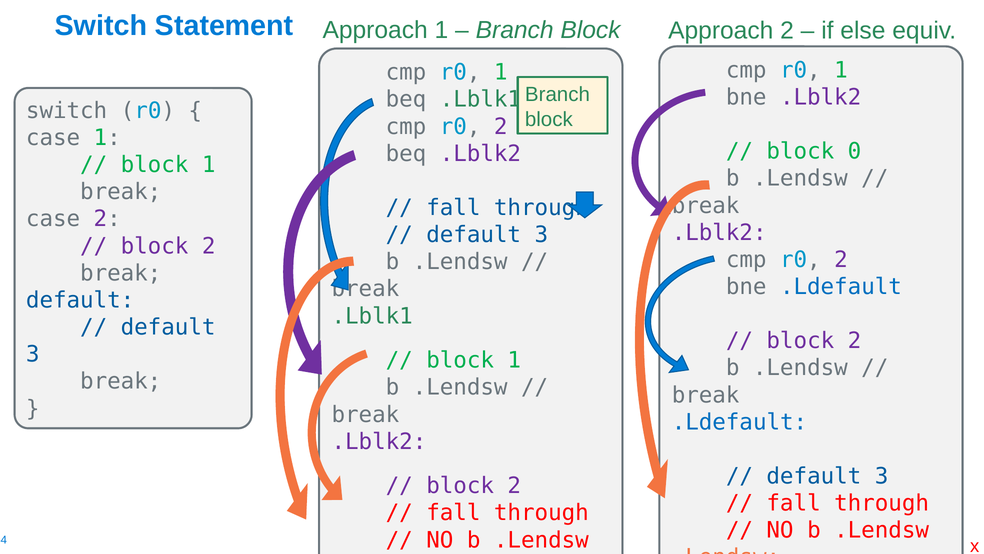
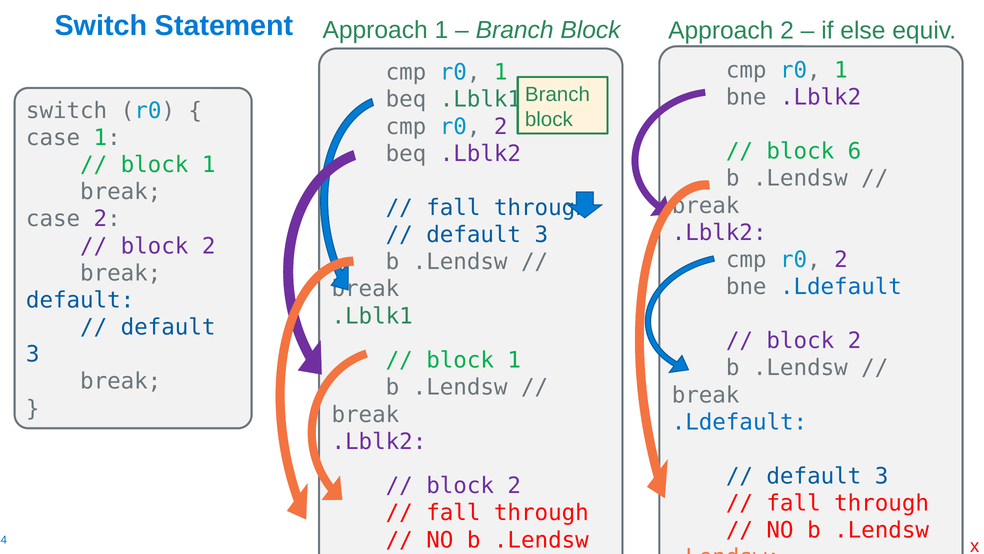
0: 0 -> 6
